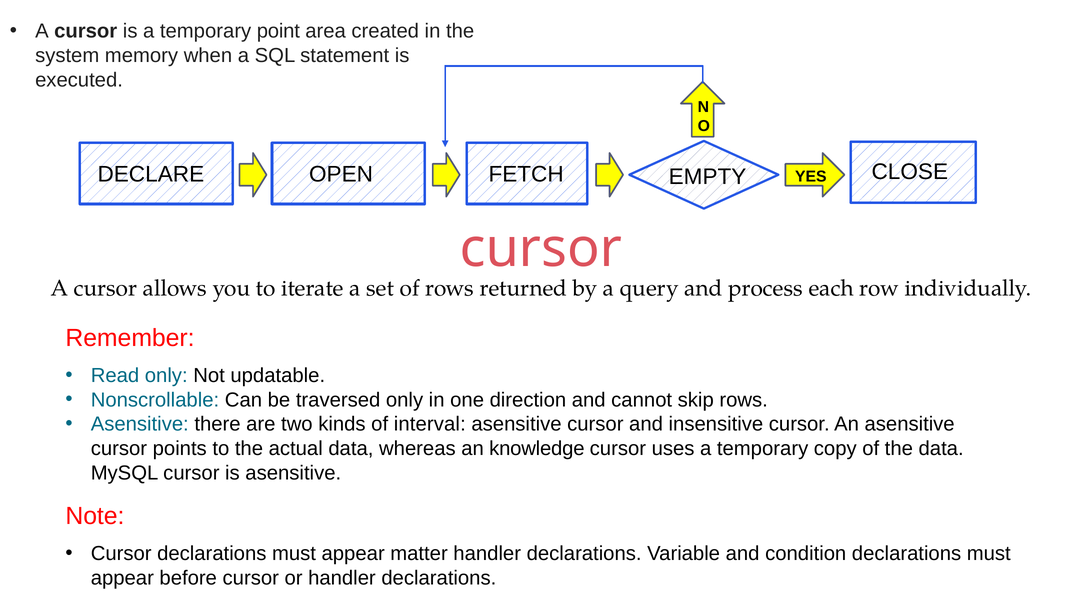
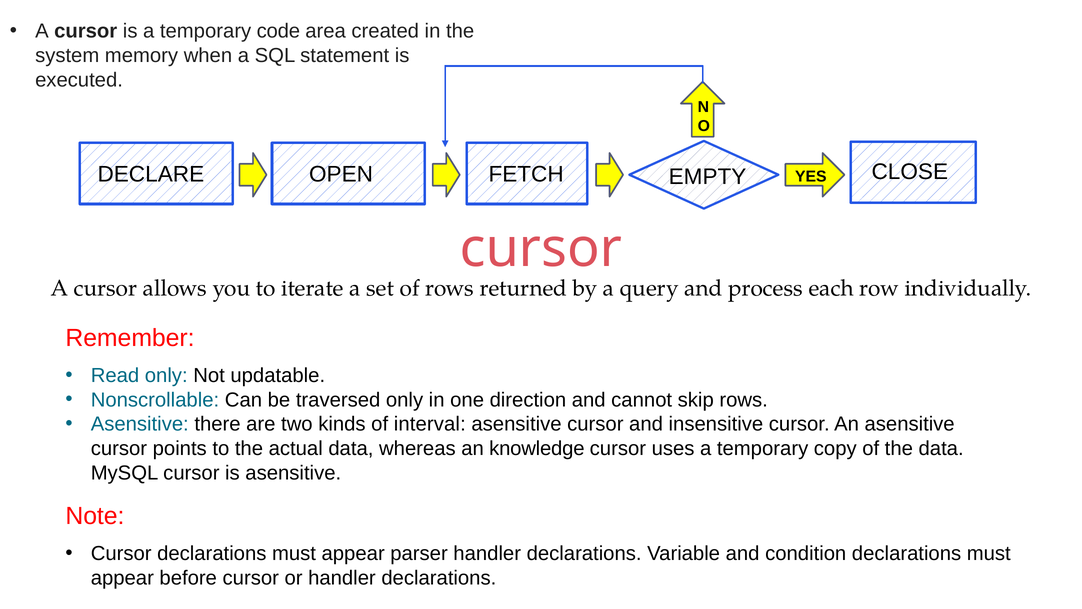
point: point -> code
matter: matter -> parser
